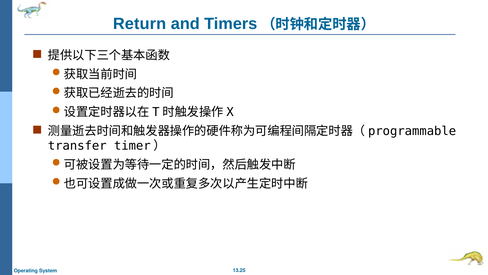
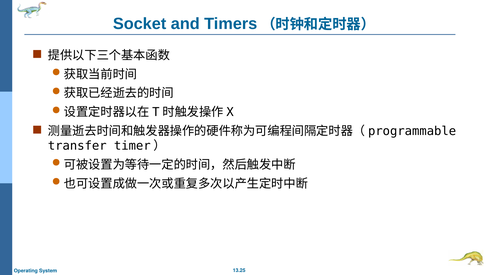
Return: Return -> Socket
